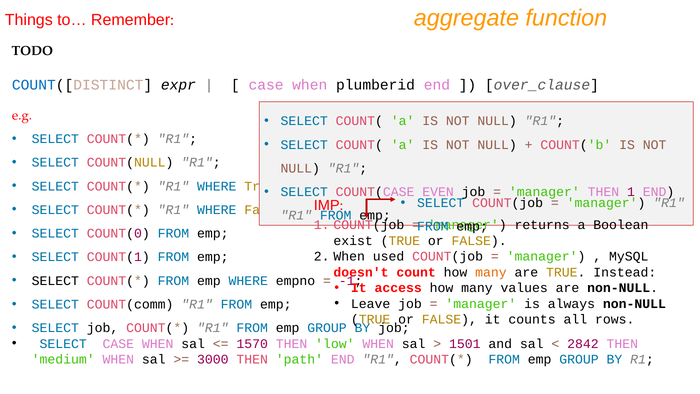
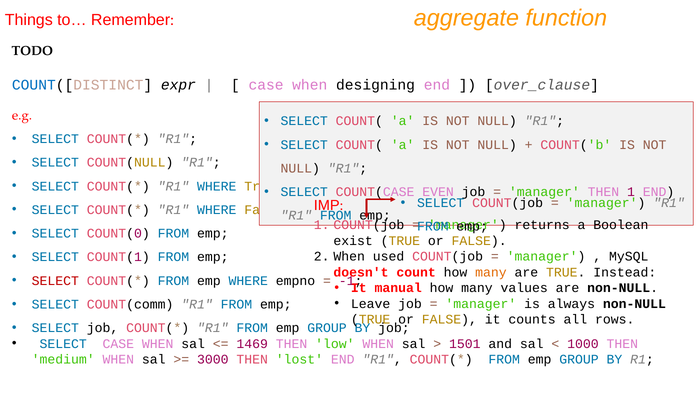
plumberid: plumberid -> designing
SELECT at (55, 281) colour: black -> red
access: access -> manual
1570: 1570 -> 1469
2842: 2842 -> 1000
path: path -> lost
